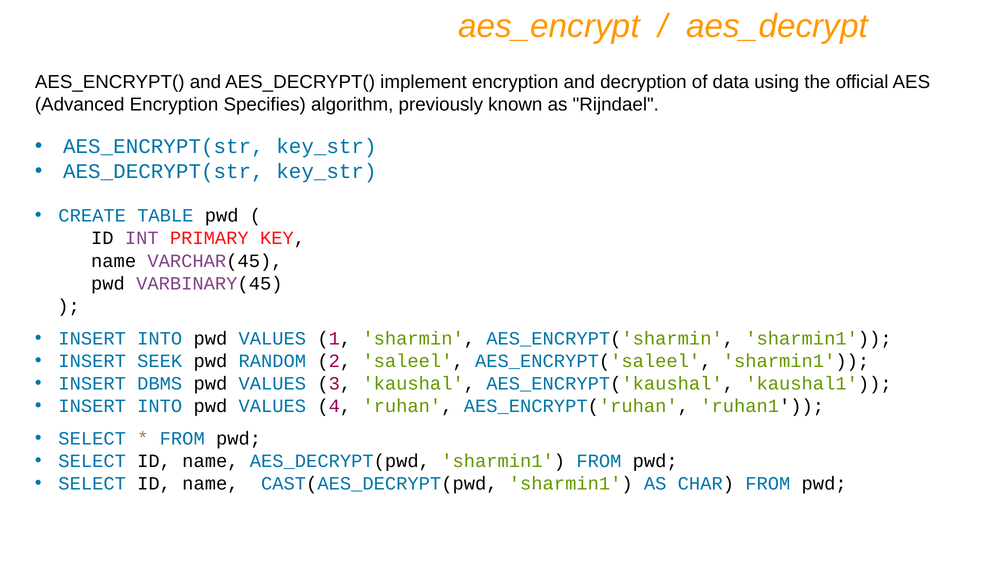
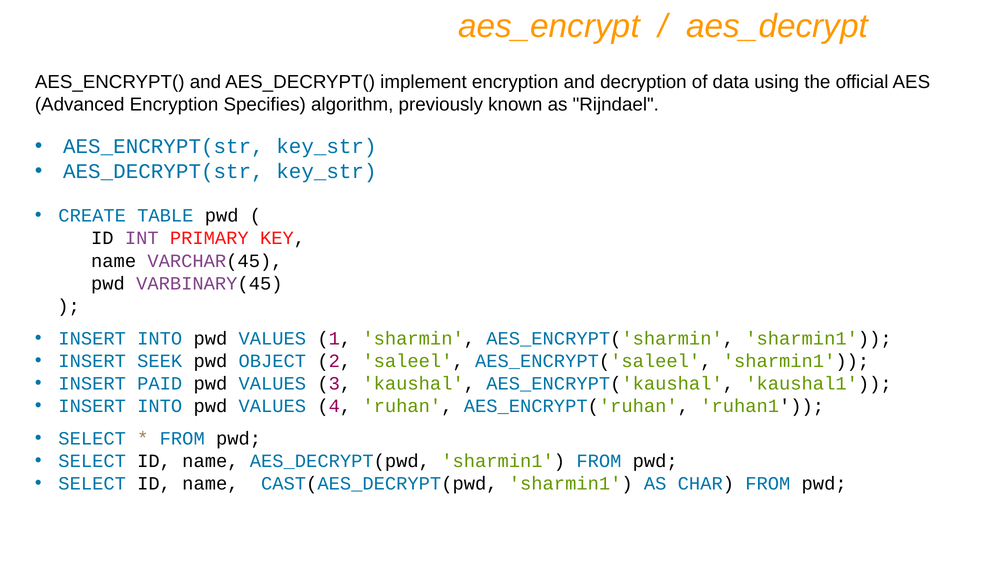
RANDOM: RANDOM -> OBJECT
DBMS: DBMS -> PAID
